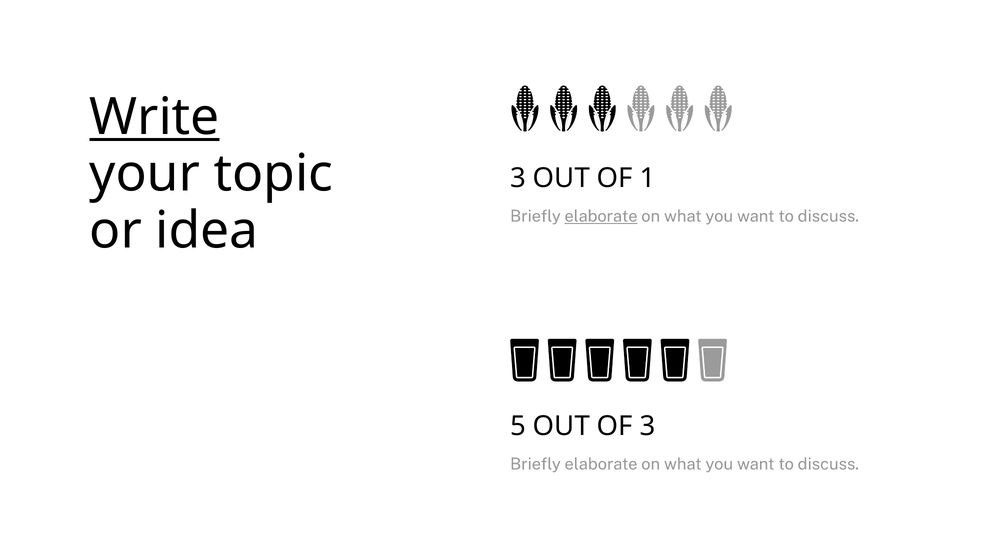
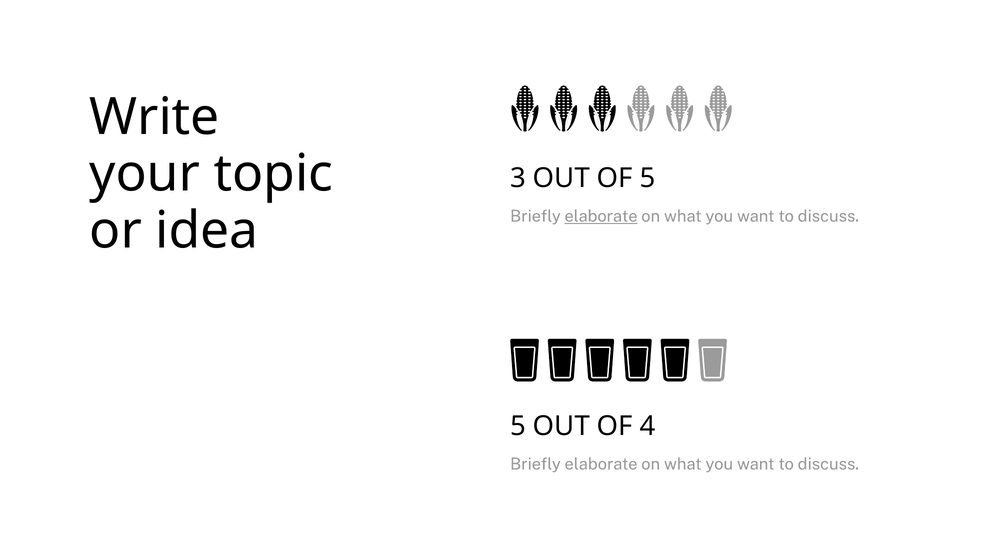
Write underline: present -> none
OF 1: 1 -> 5
OF 3: 3 -> 4
